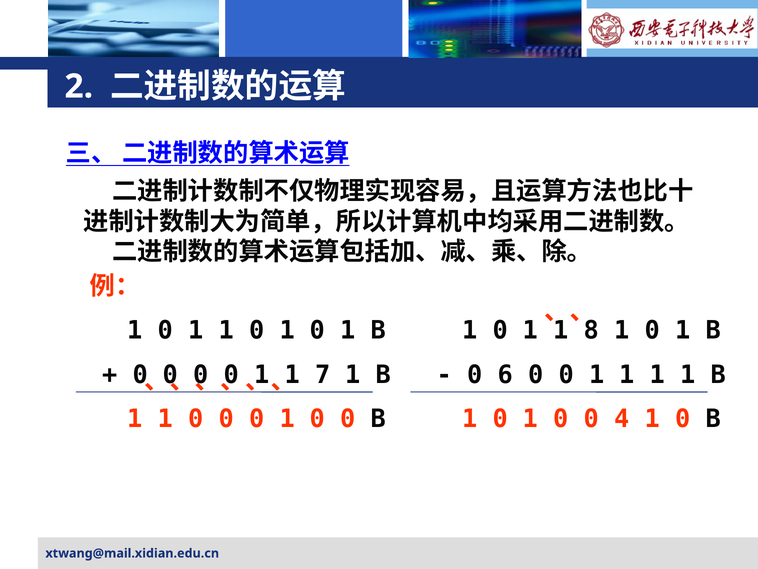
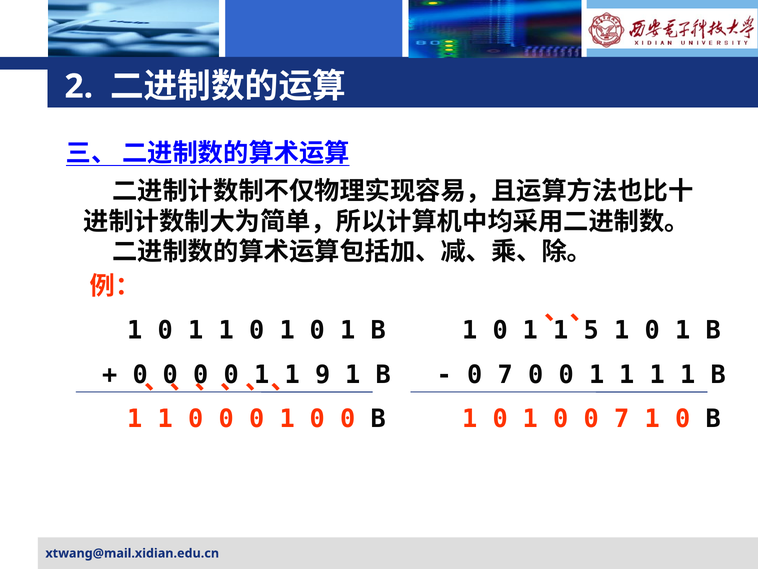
8: 8 -> 5
7: 7 -> 9
6 at (505, 374): 6 -> 7
0 0 4: 4 -> 7
